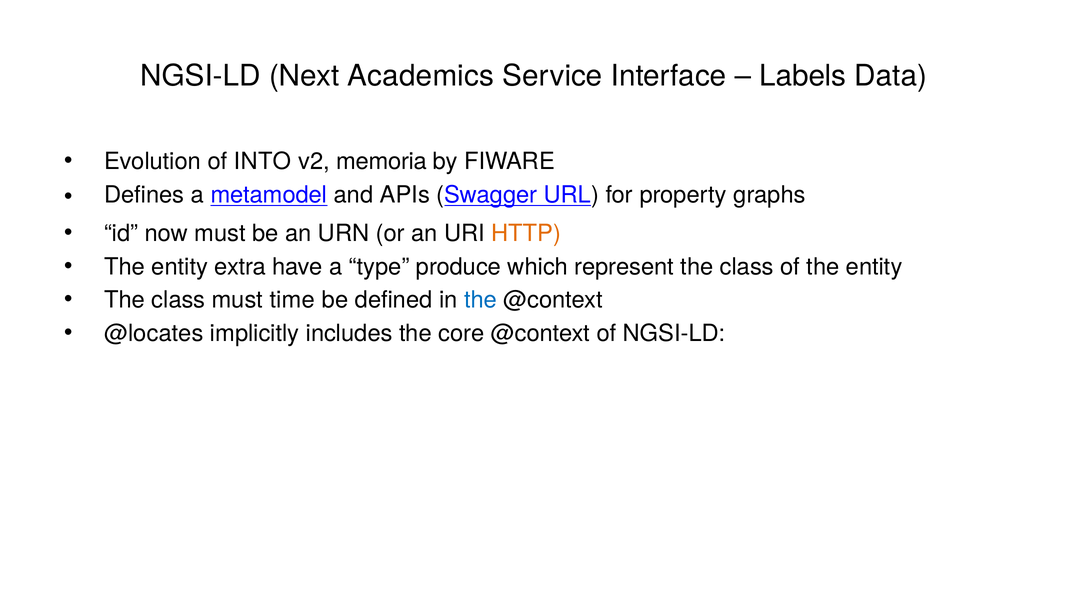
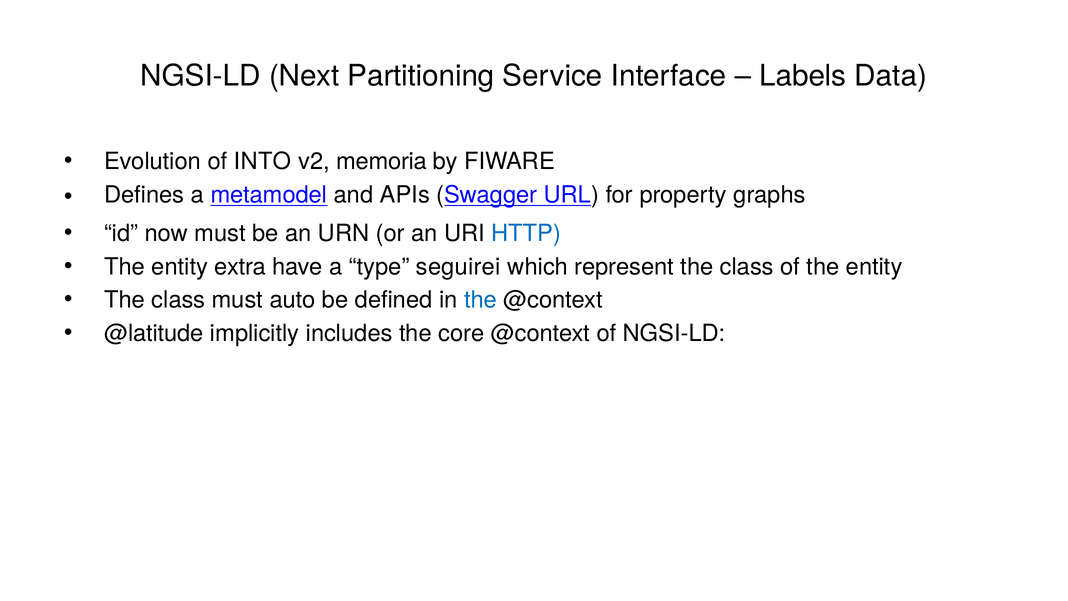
Academics: Academics -> Partitioning
HTTP colour: orange -> blue
produce: produce -> seguirei
time: time -> auto
@locates: @locates -> @latitude
